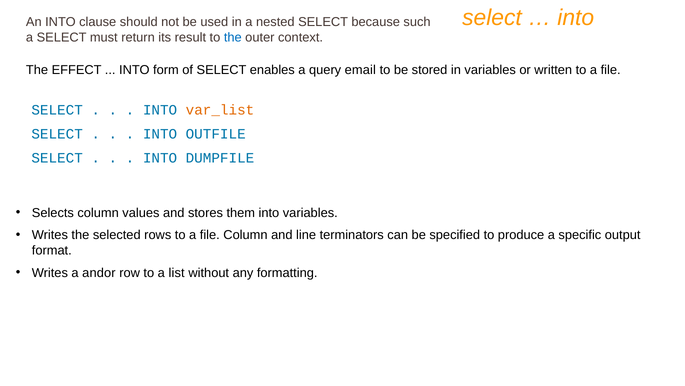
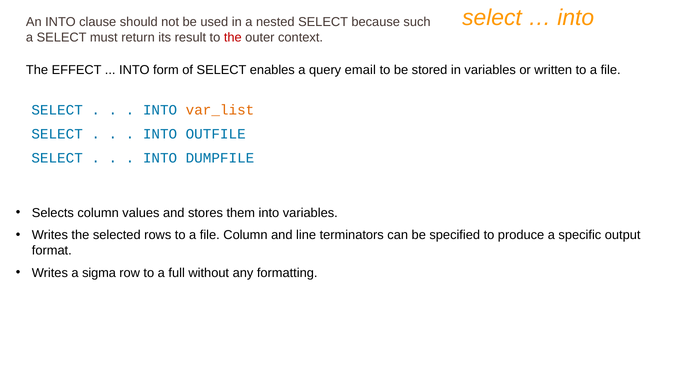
the at (233, 37) colour: blue -> red
andor: andor -> sigma
list: list -> full
